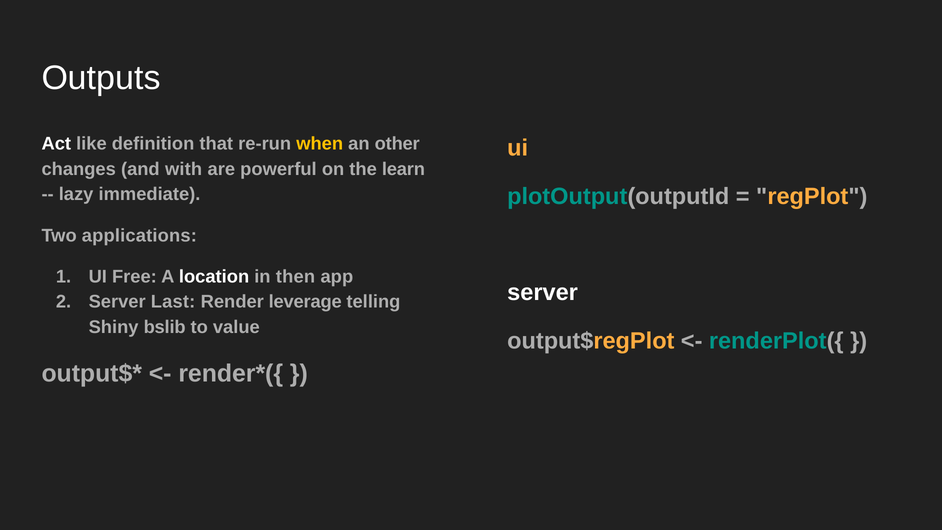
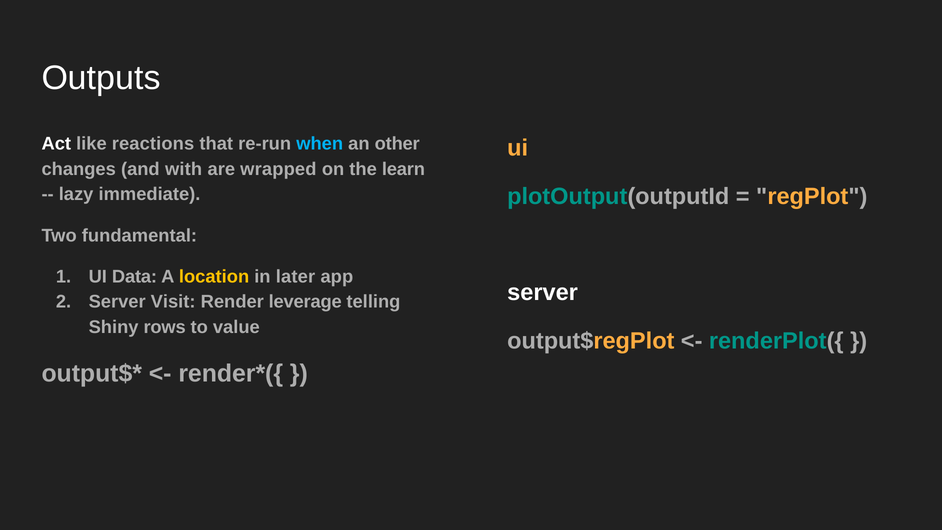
definition: definition -> reactions
when colour: yellow -> light blue
powerful: powerful -> wrapped
applications: applications -> fundamental
Free: Free -> Data
location colour: white -> yellow
then: then -> later
Last: Last -> Visit
bslib: bslib -> rows
